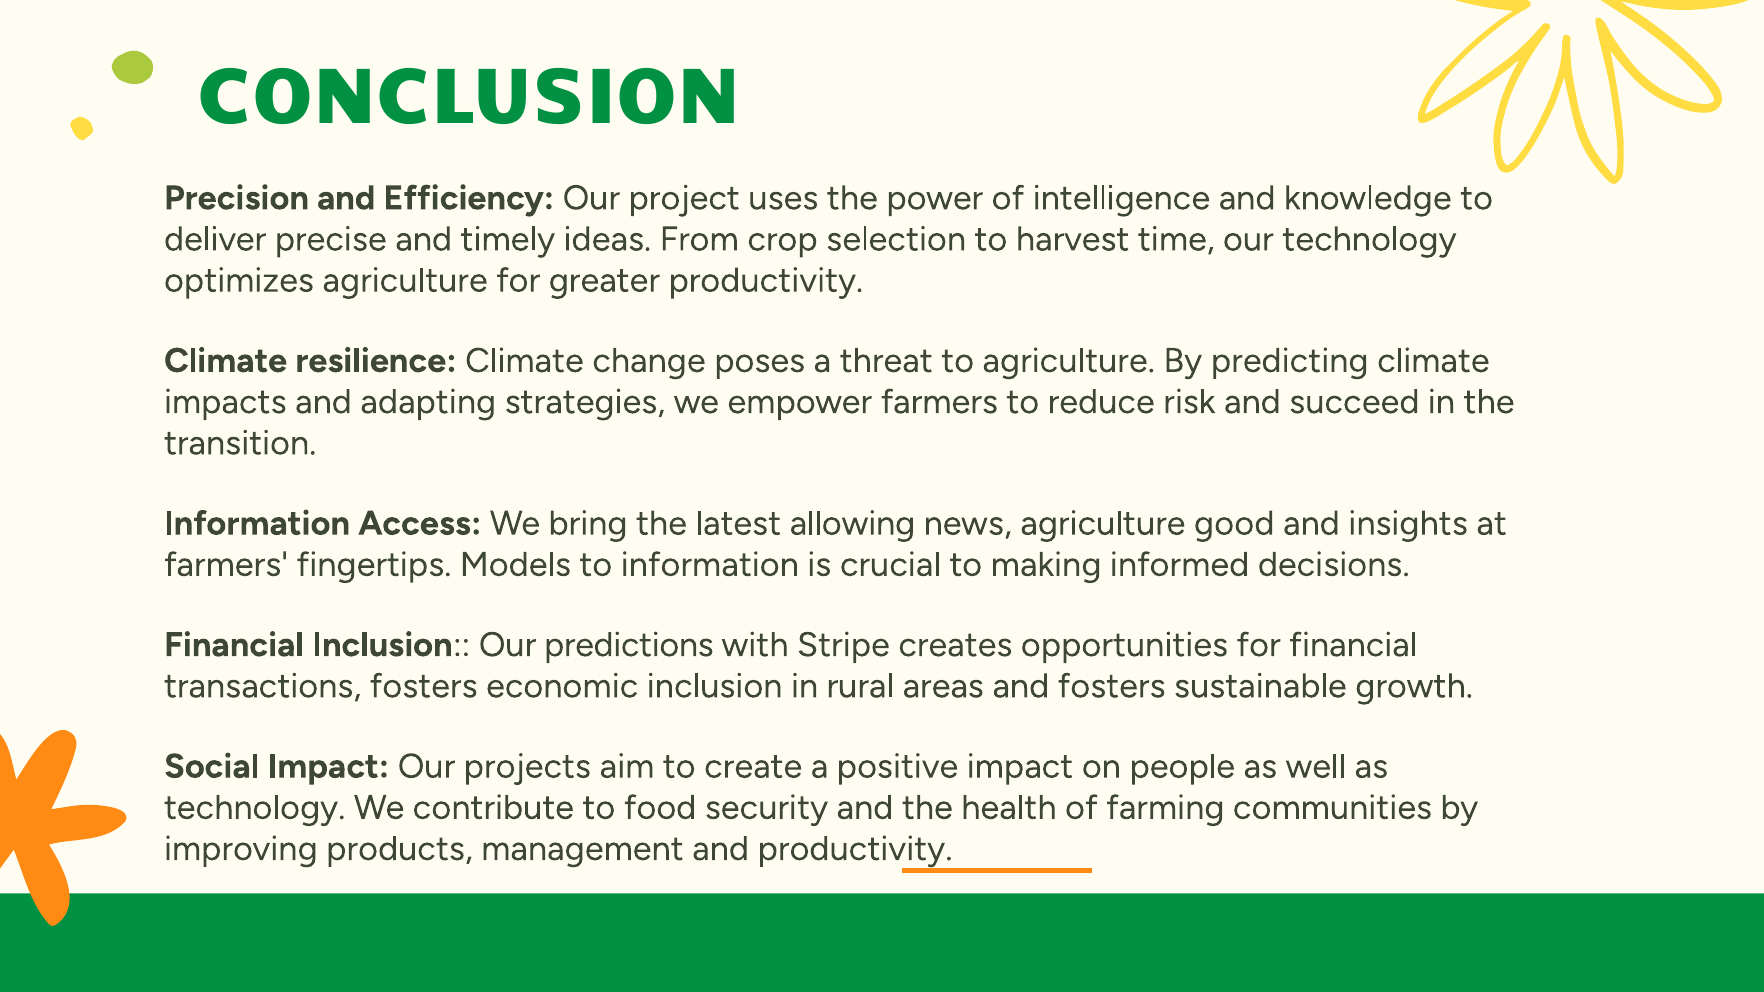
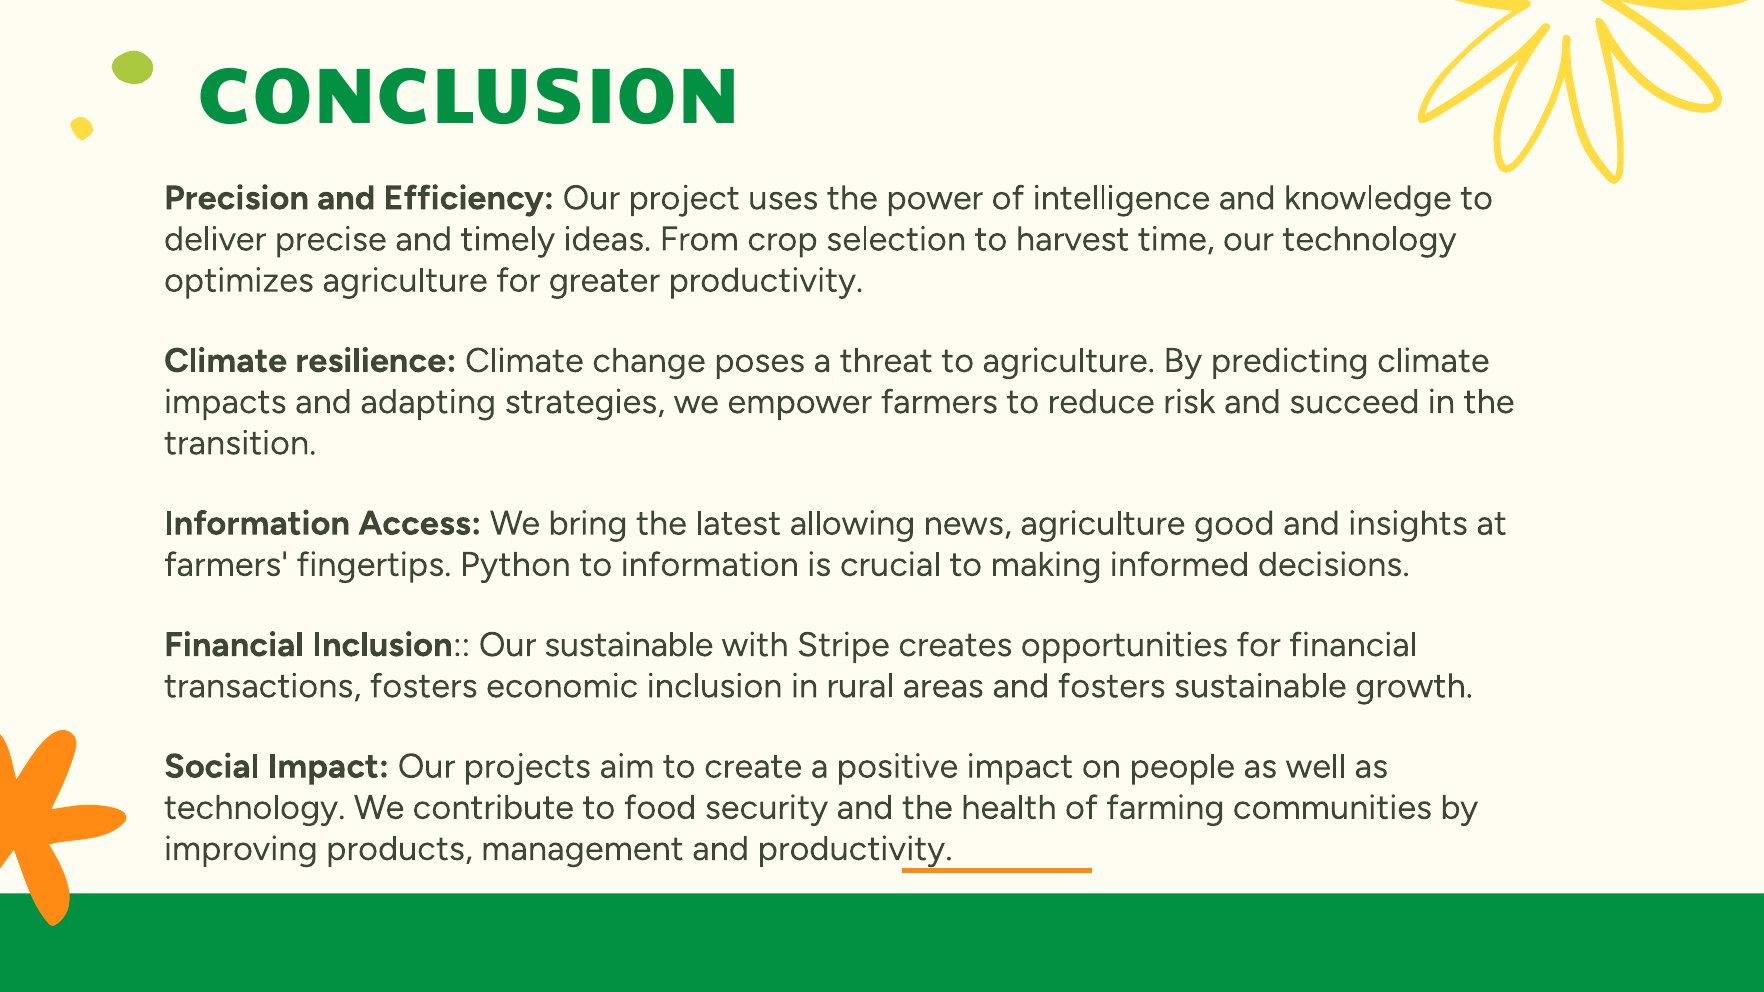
Models: Models -> Python
Our predictions: predictions -> sustainable
